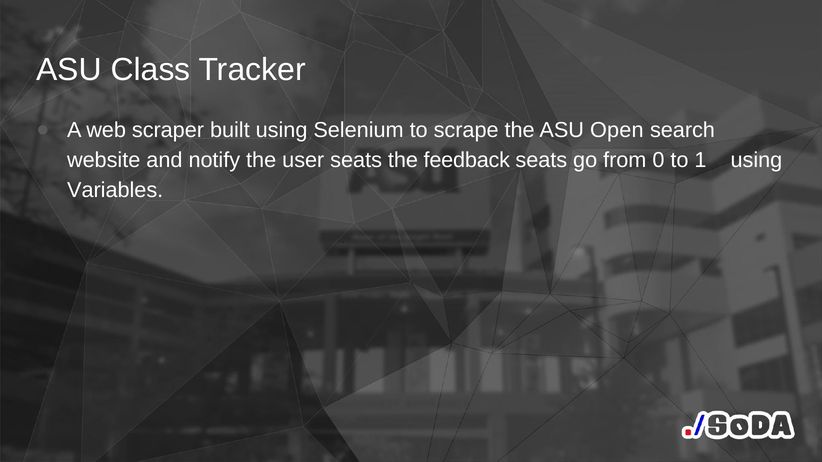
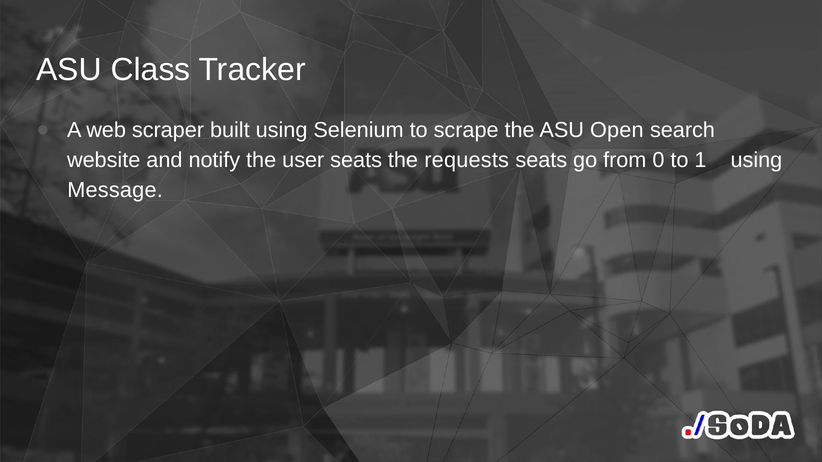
feedback: feedback -> requests
Variables: Variables -> Message
